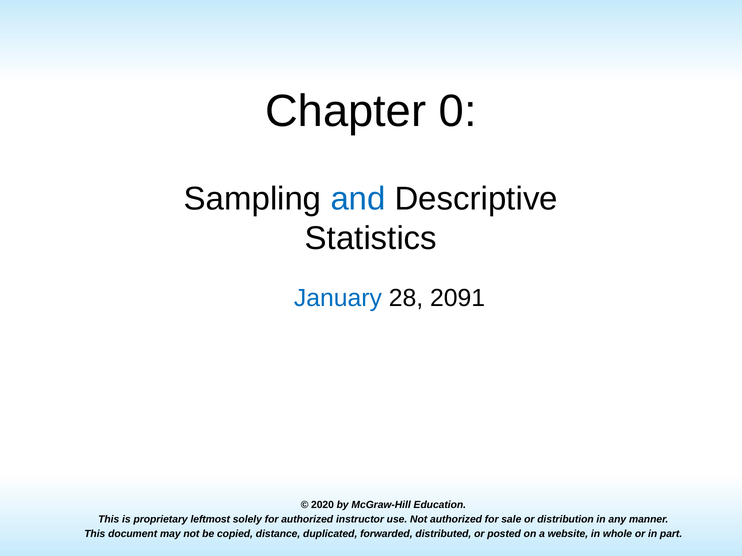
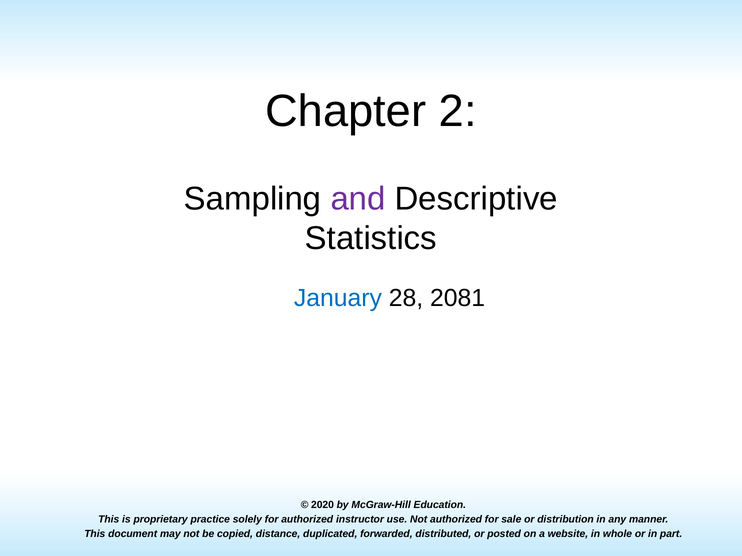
0: 0 -> 2
and colour: blue -> purple
2091: 2091 -> 2081
leftmost: leftmost -> practice
